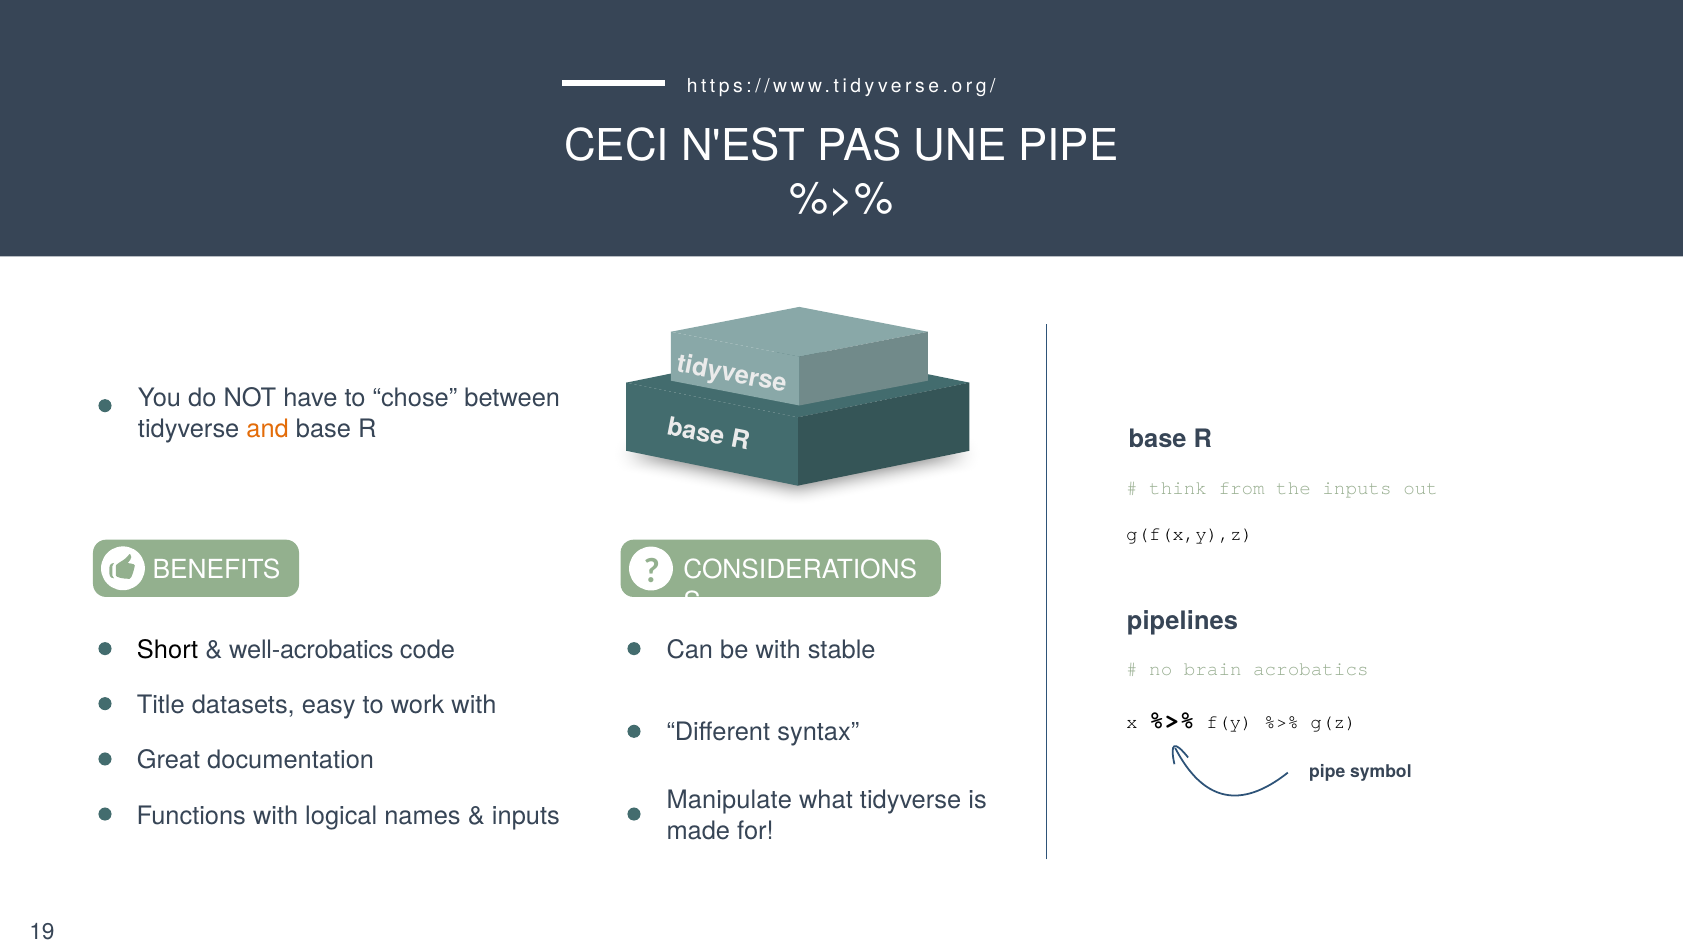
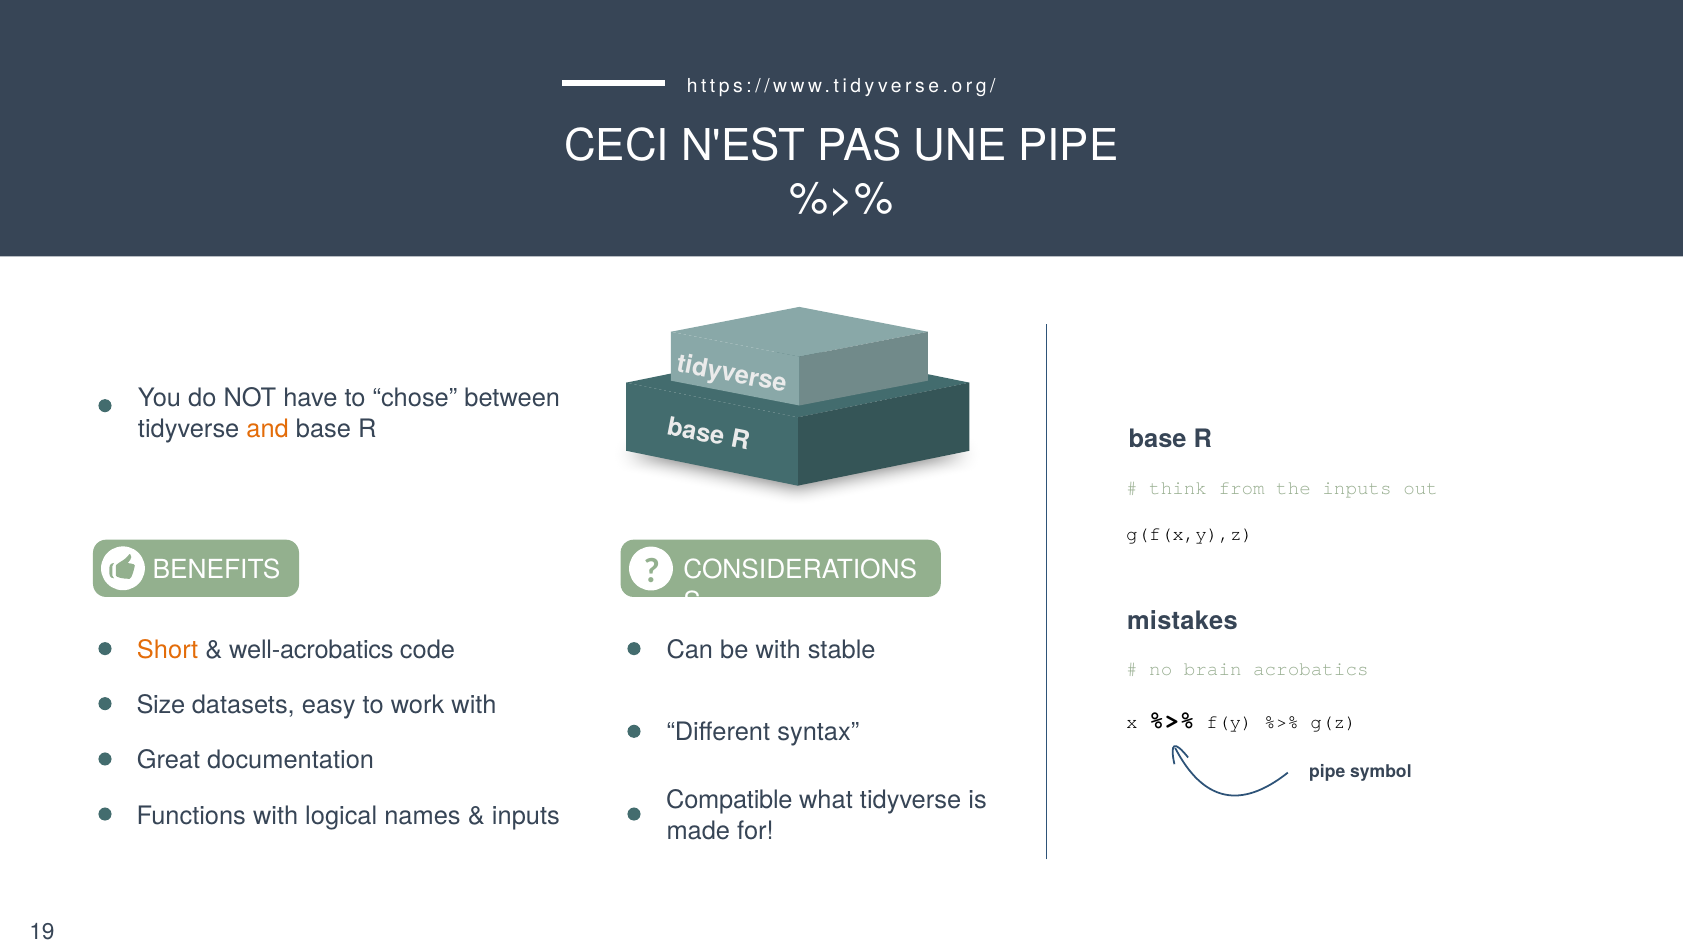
pipelines: pipelines -> mistakes
Short colour: black -> orange
Title: Title -> Size
Manipulate: Manipulate -> Compatible
